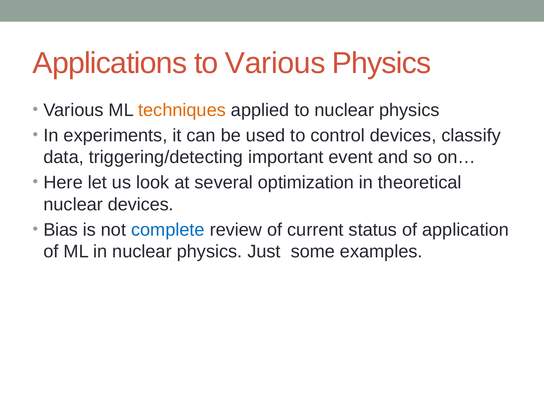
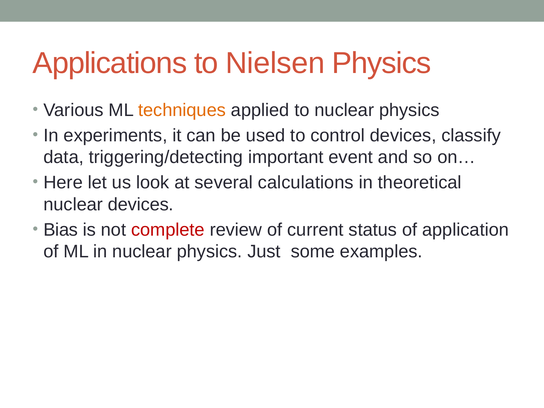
to Various: Various -> Nielsen
optimization: optimization -> calculations
complete colour: blue -> red
